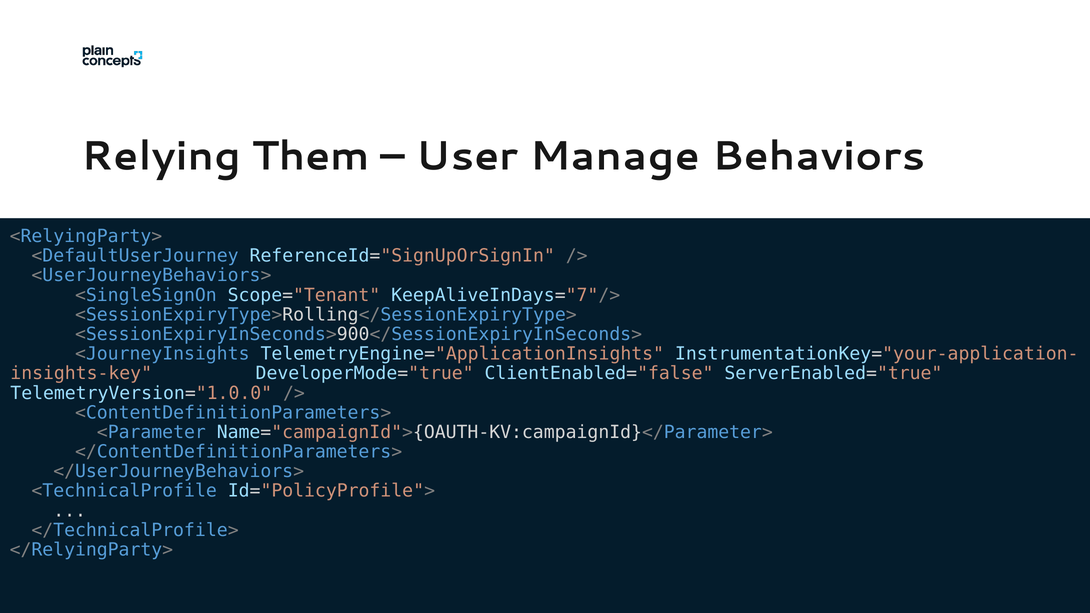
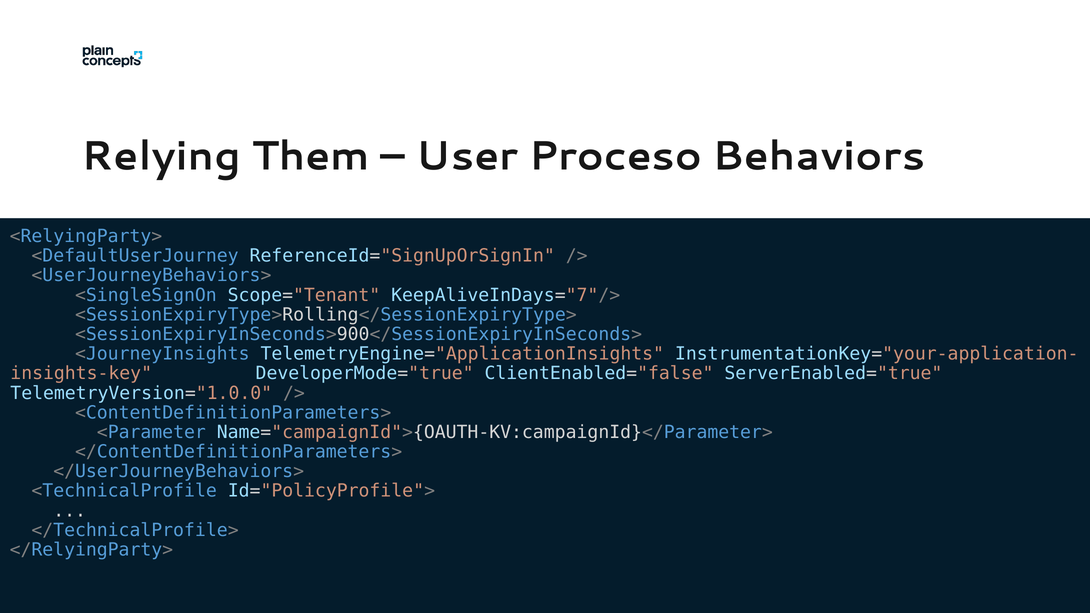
Manage: Manage -> Proceso
